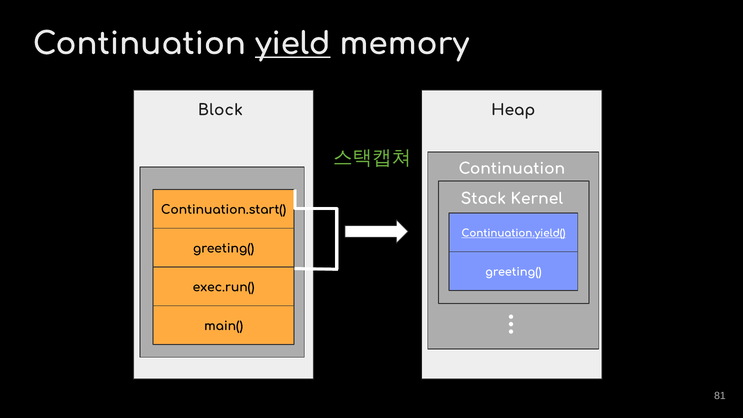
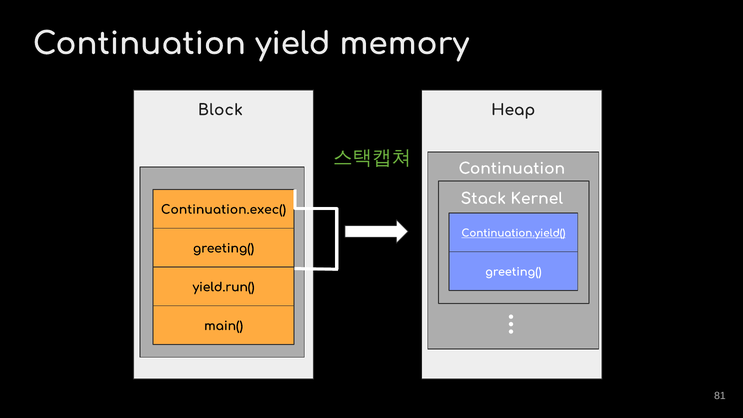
yield underline: present -> none
Continuation.start(: Continuation.start( -> Continuation.exec(
exec.run(: exec.run( -> yield.run(
